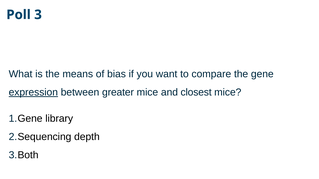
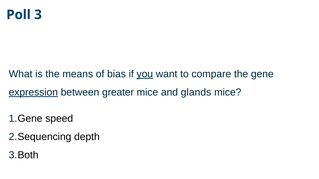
you underline: none -> present
closest: closest -> glands
library: library -> speed
